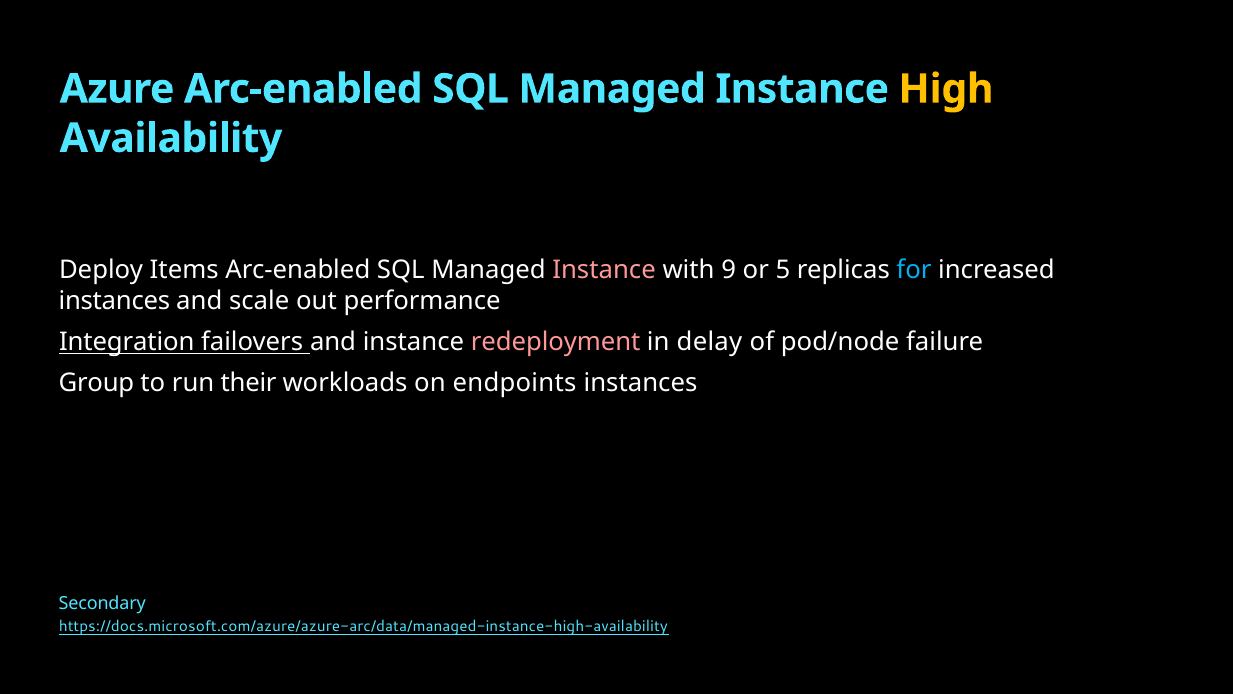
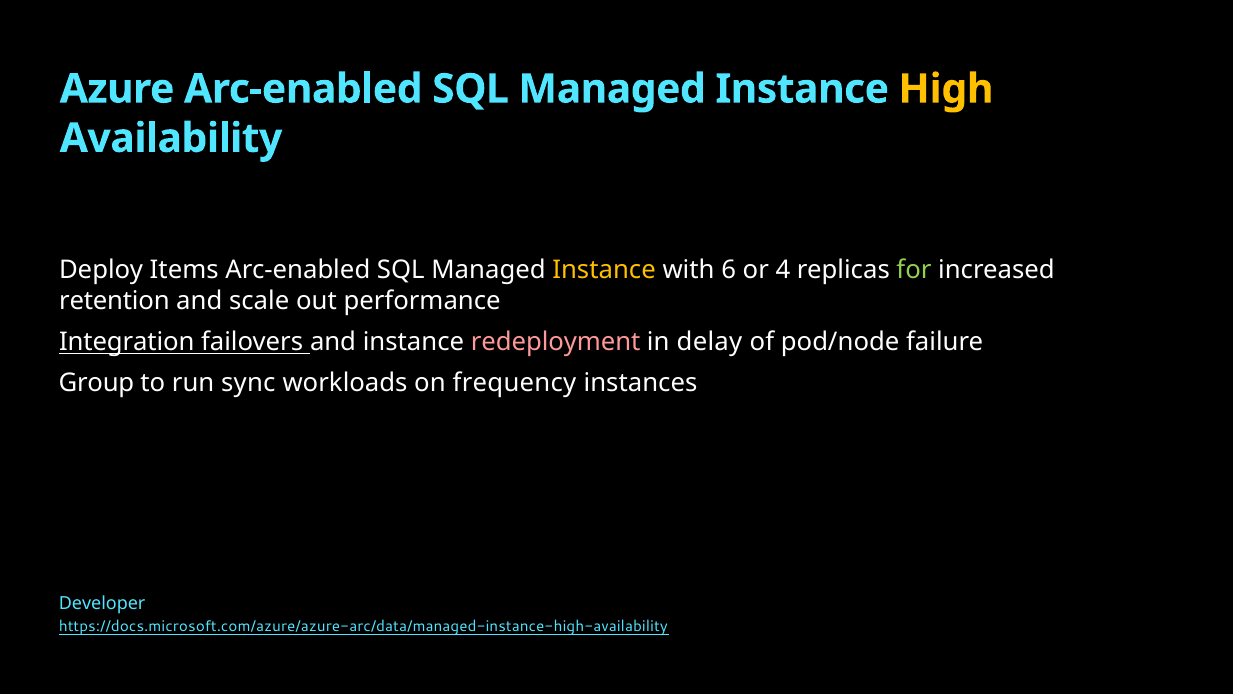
Instance at (604, 270) colour: pink -> yellow
9: 9 -> 6
5: 5 -> 4
for colour: light blue -> light green
instances at (114, 301): instances -> retention
their: their -> sync
endpoints: endpoints -> frequency
Secondary: Secondary -> Developer
